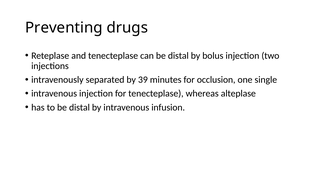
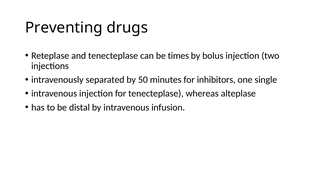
can be distal: distal -> times
39: 39 -> 50
occlusion: occlusion -> inhibitors
